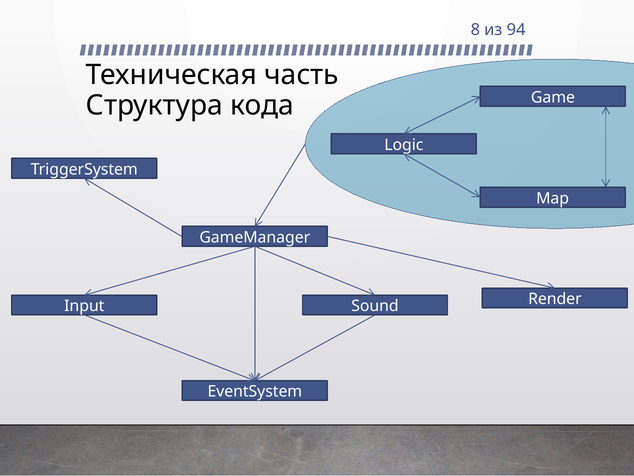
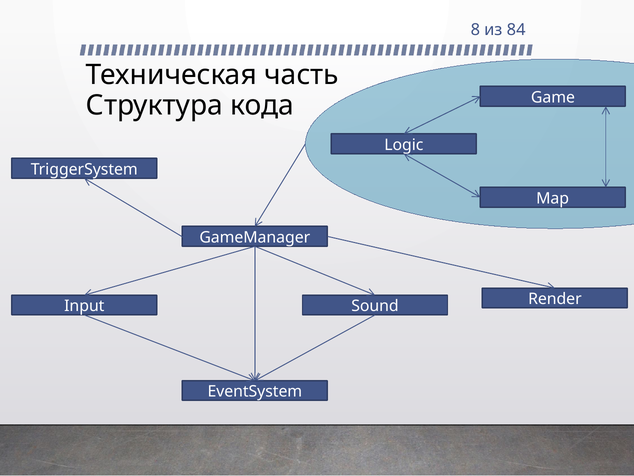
94: 94 -> 84
